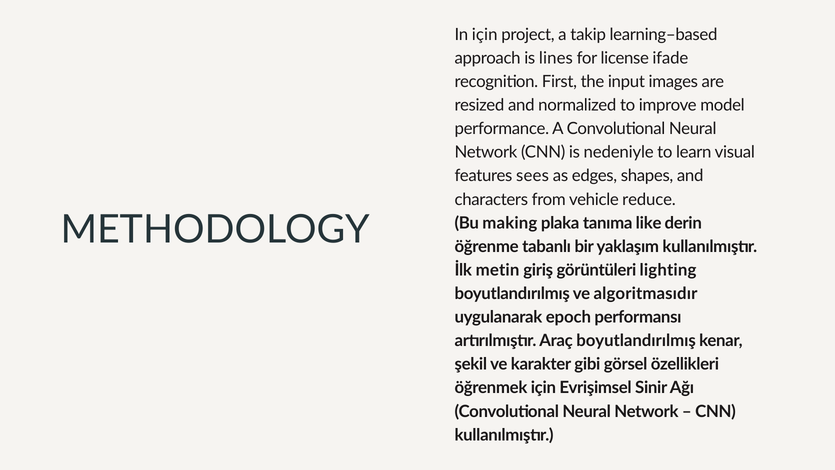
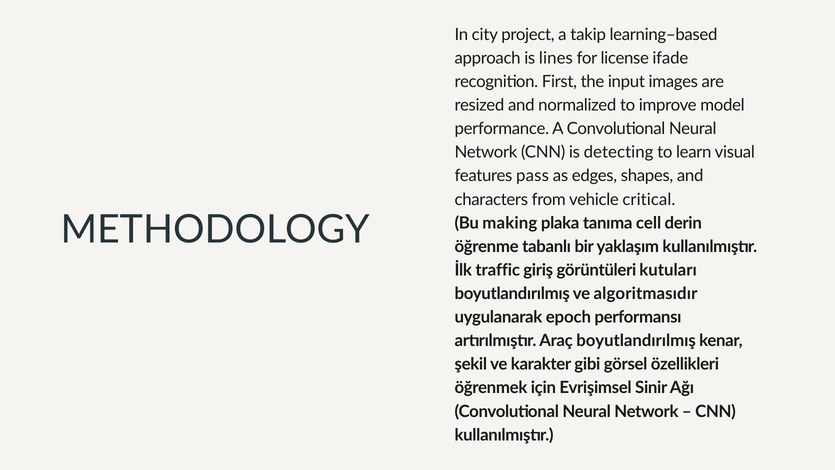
In için: için -> city
nedeniyle: nedeniyle -> detecting
sees: sees -> pass
reduce: reduce -> critical
like: like -> cell
metin: metin -> traffic
lighting: lighting -> kutuları
